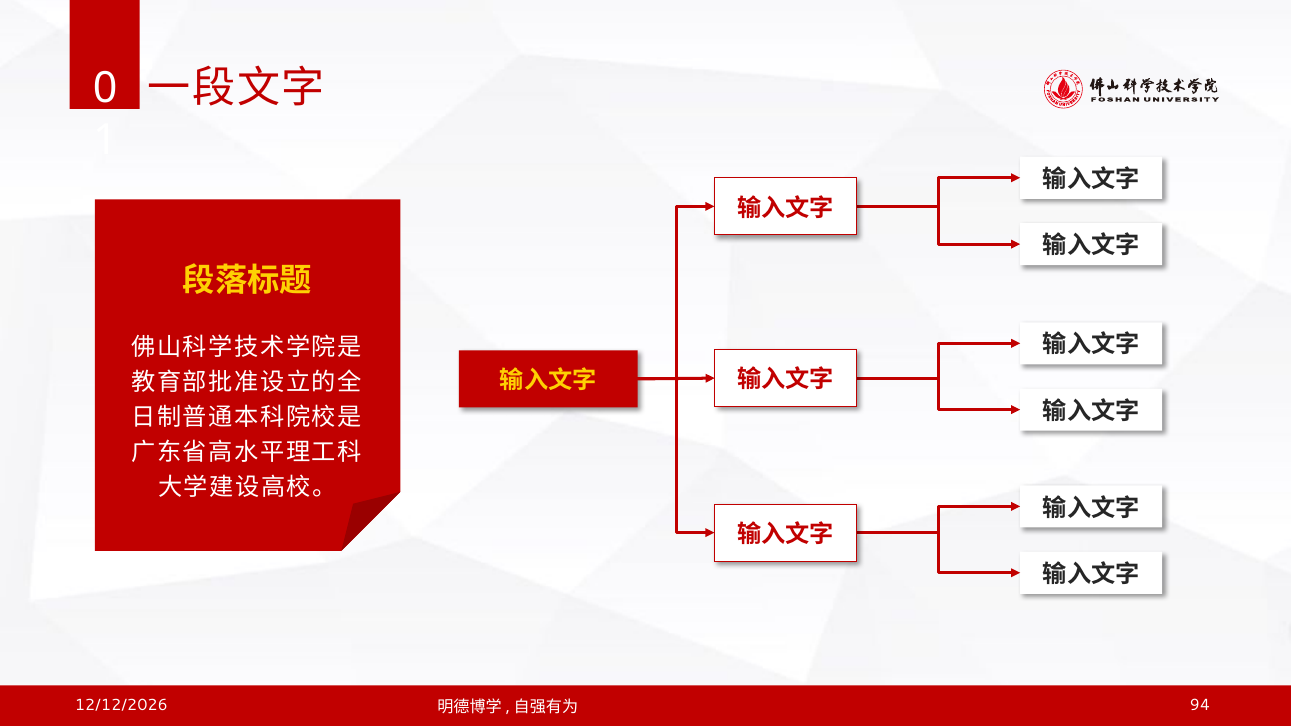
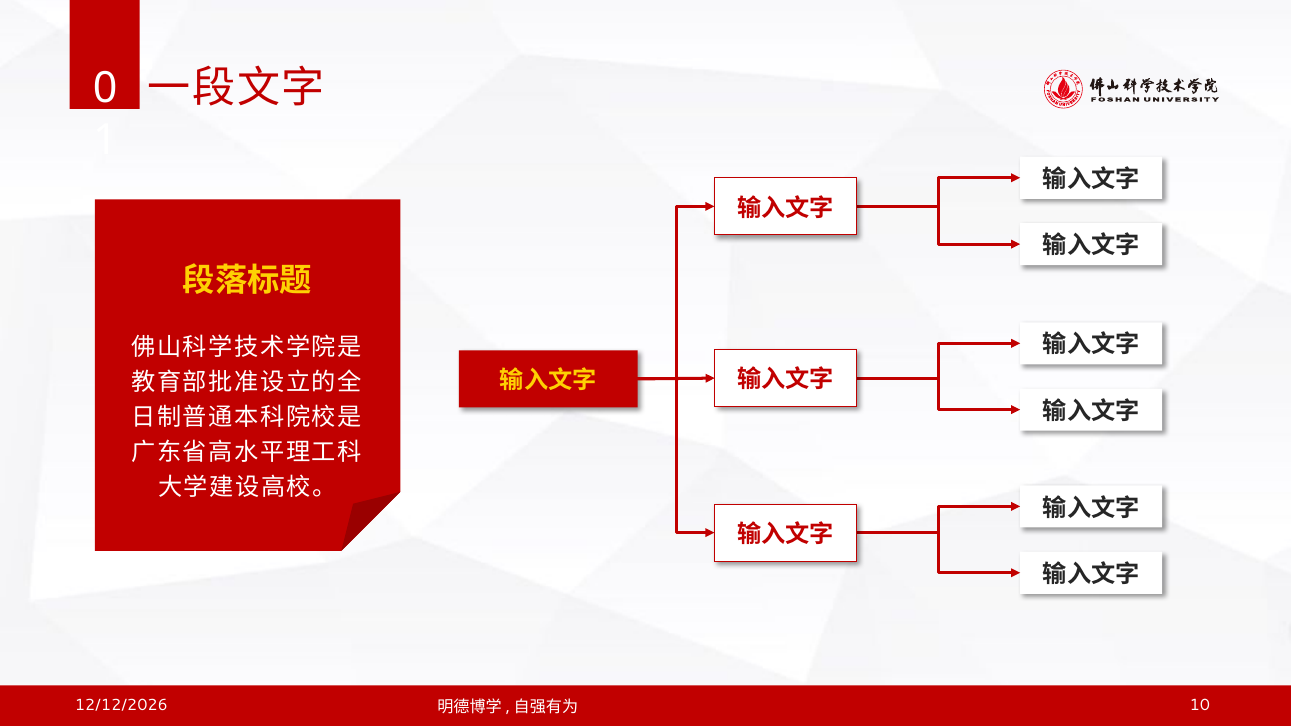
94: 94 -> 10
